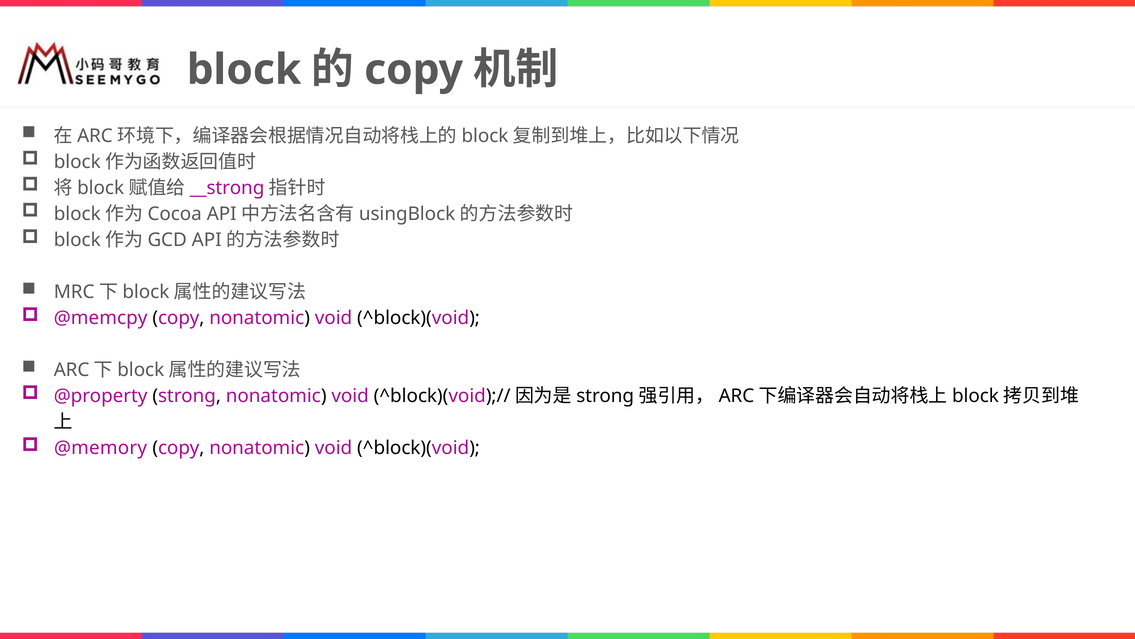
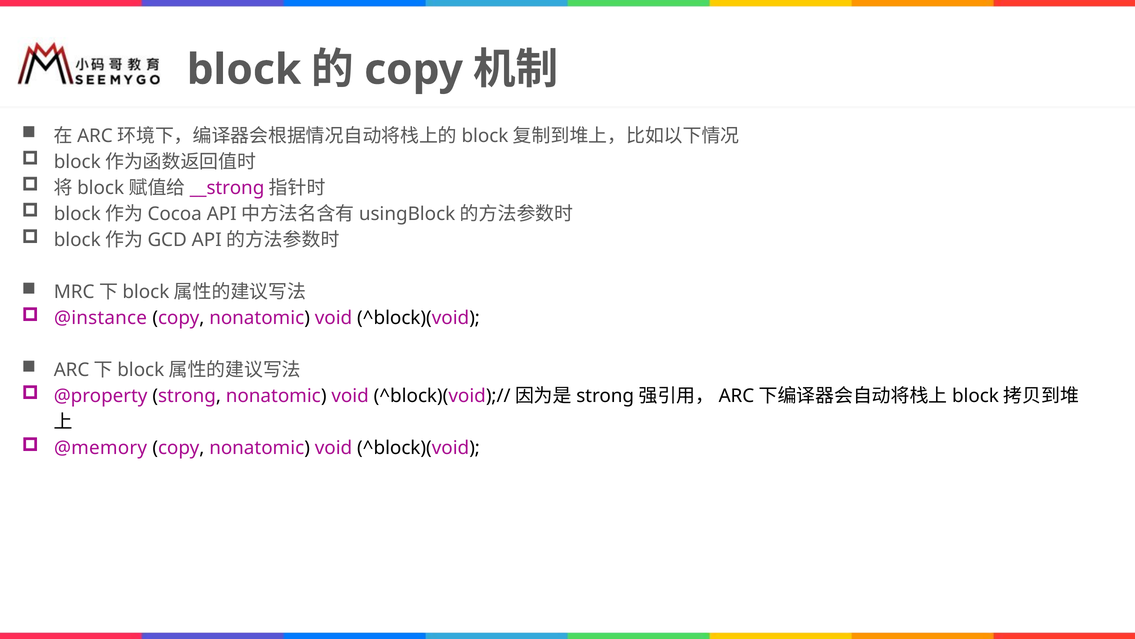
@memcpy: @memcpy -> @instance
